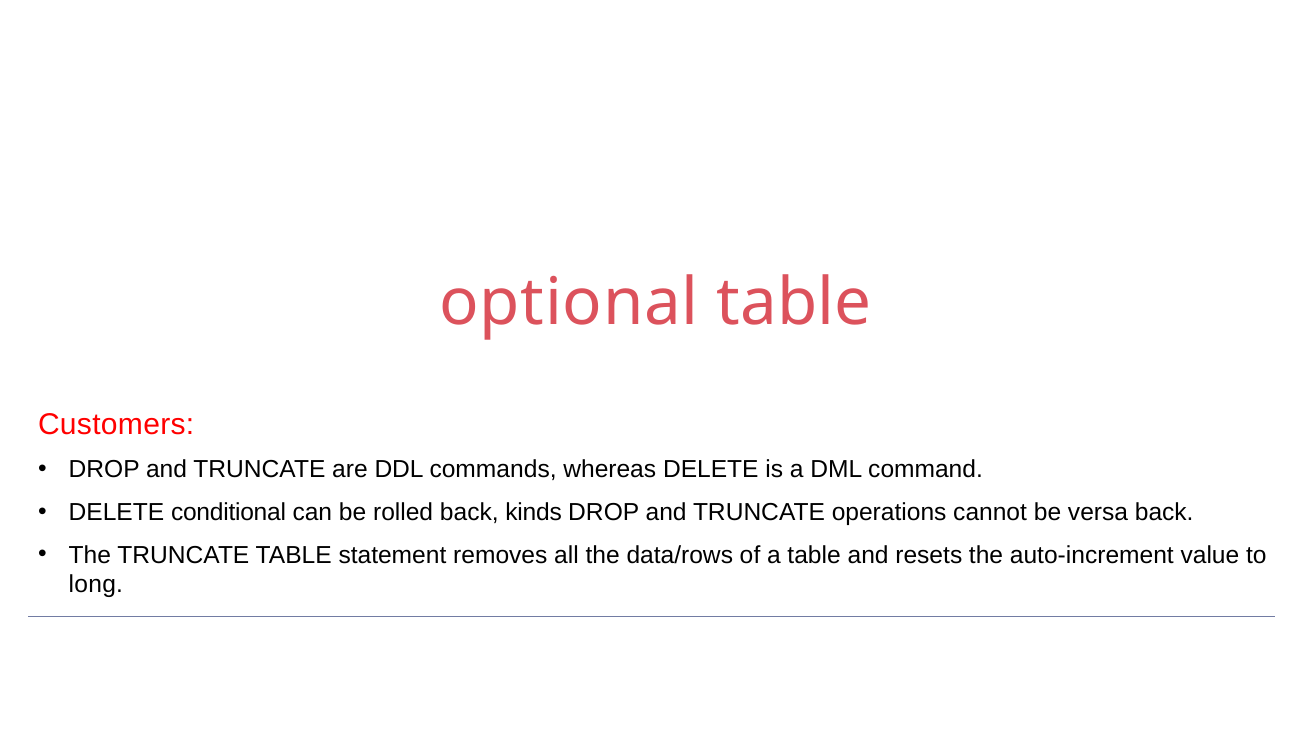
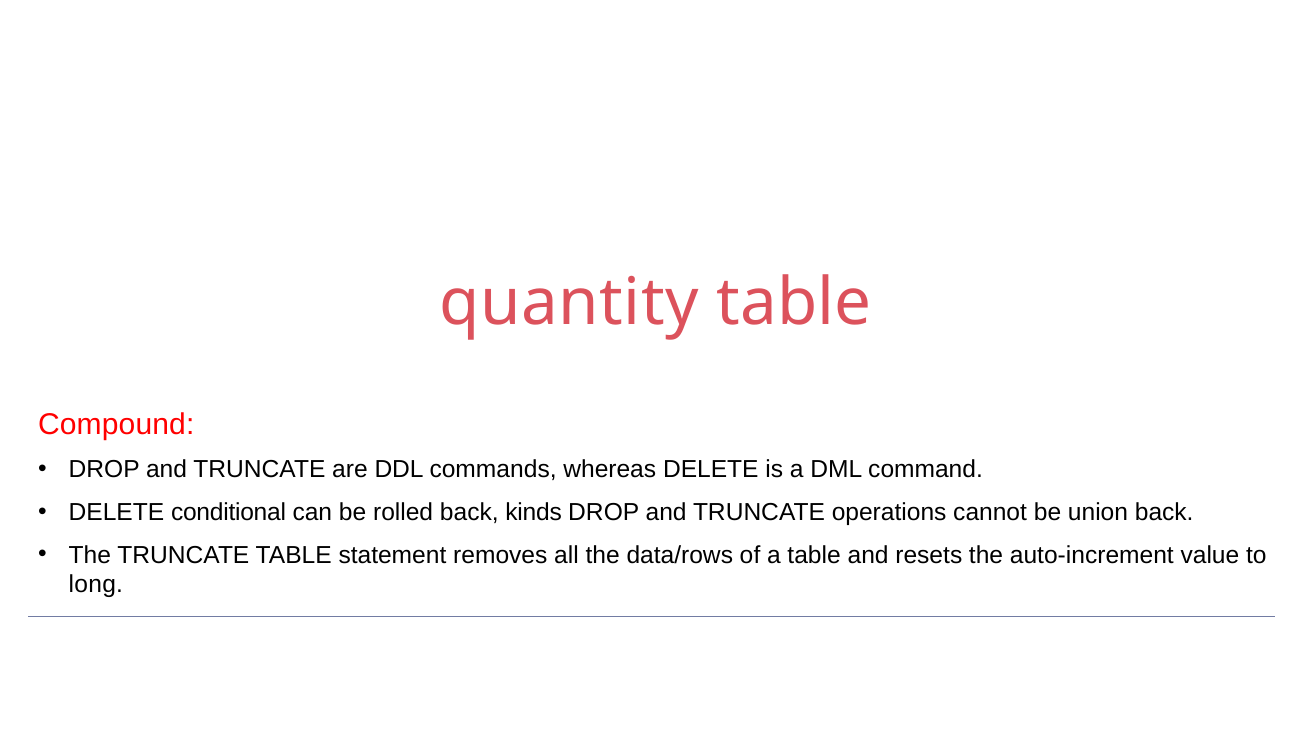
optional: optional -> quantity
Customers: Customers -> Compound
versa: versa -> union
